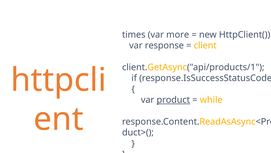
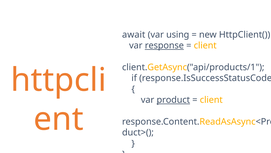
times: times -> await
more: more -> using
response underline: none -> present
while at (211, 100): while -> client
